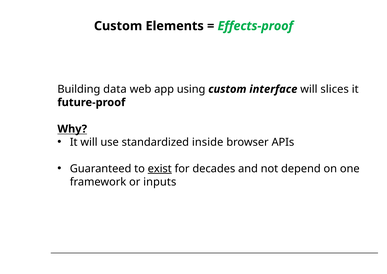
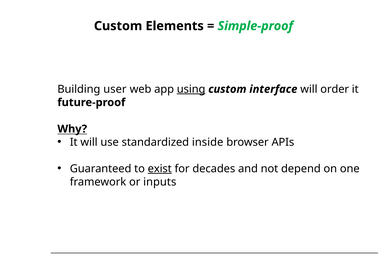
Effects-proof: Effects-proof -> Simple-proof
data: data -> user
using underline: none -> present
slices: slices -> order
